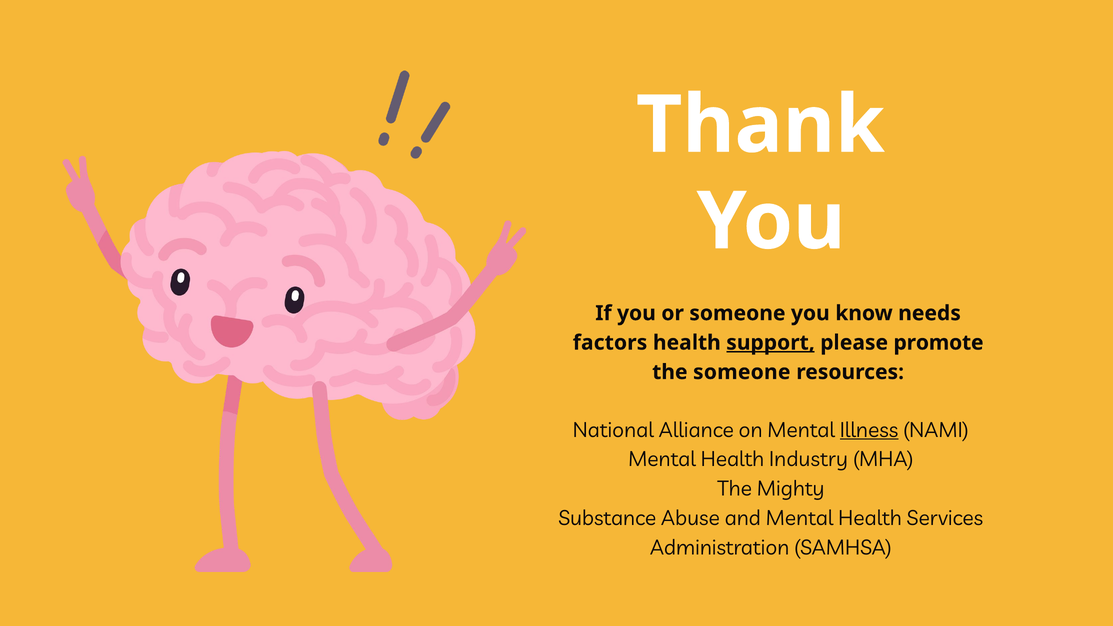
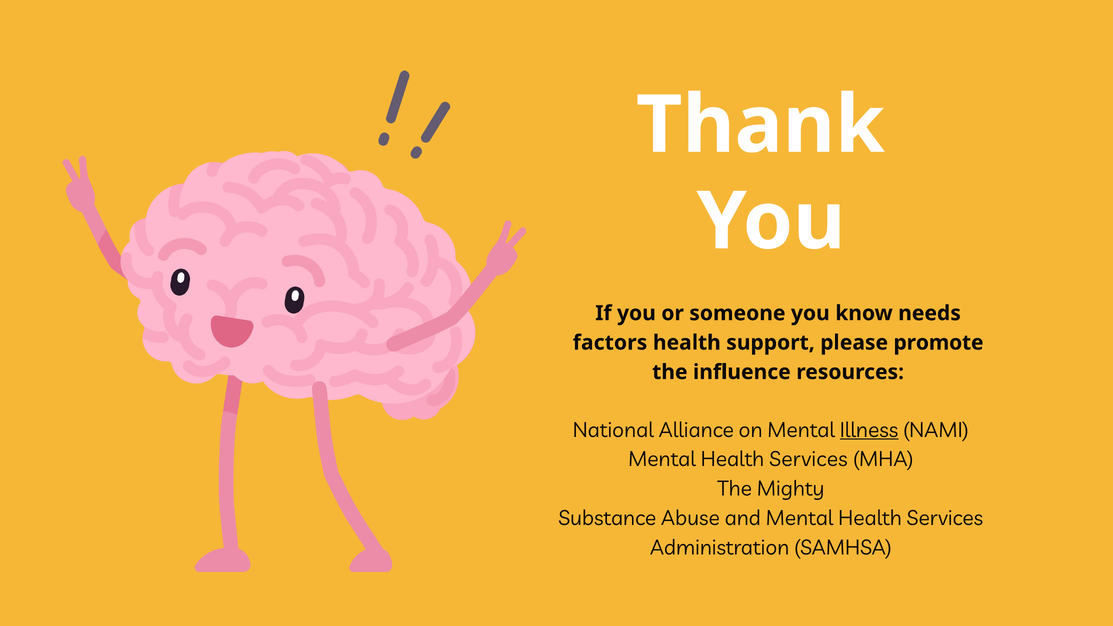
support underline: present -> none
the someone: someone -> influence
Industry at (809, 460): Industry -> Services
